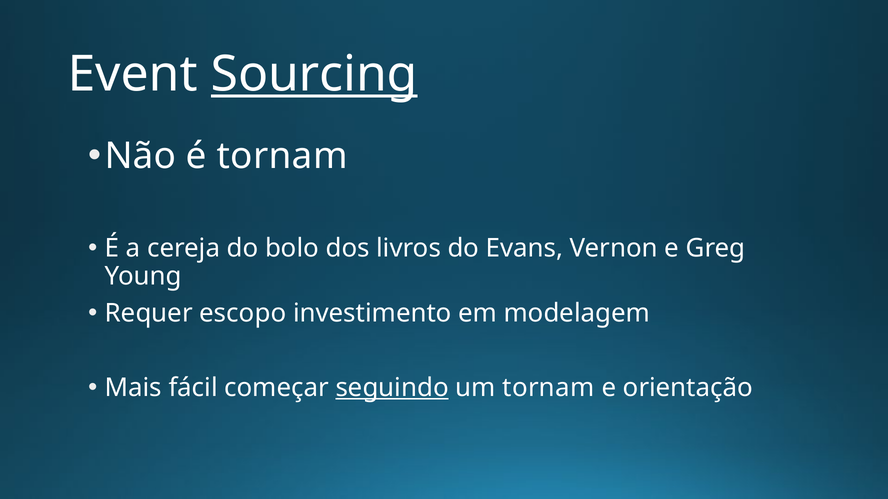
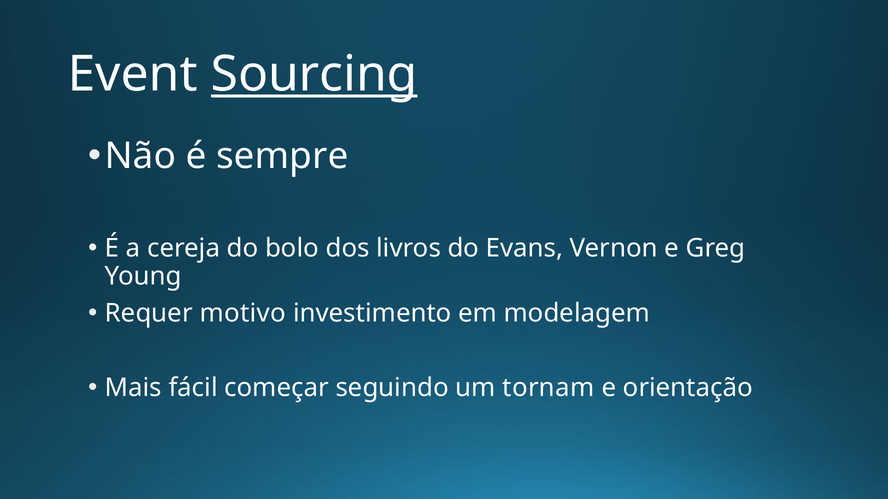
é tornam: tornam -> sempre
escopo: escopo -> motivo
seguindo underline: present -> none
